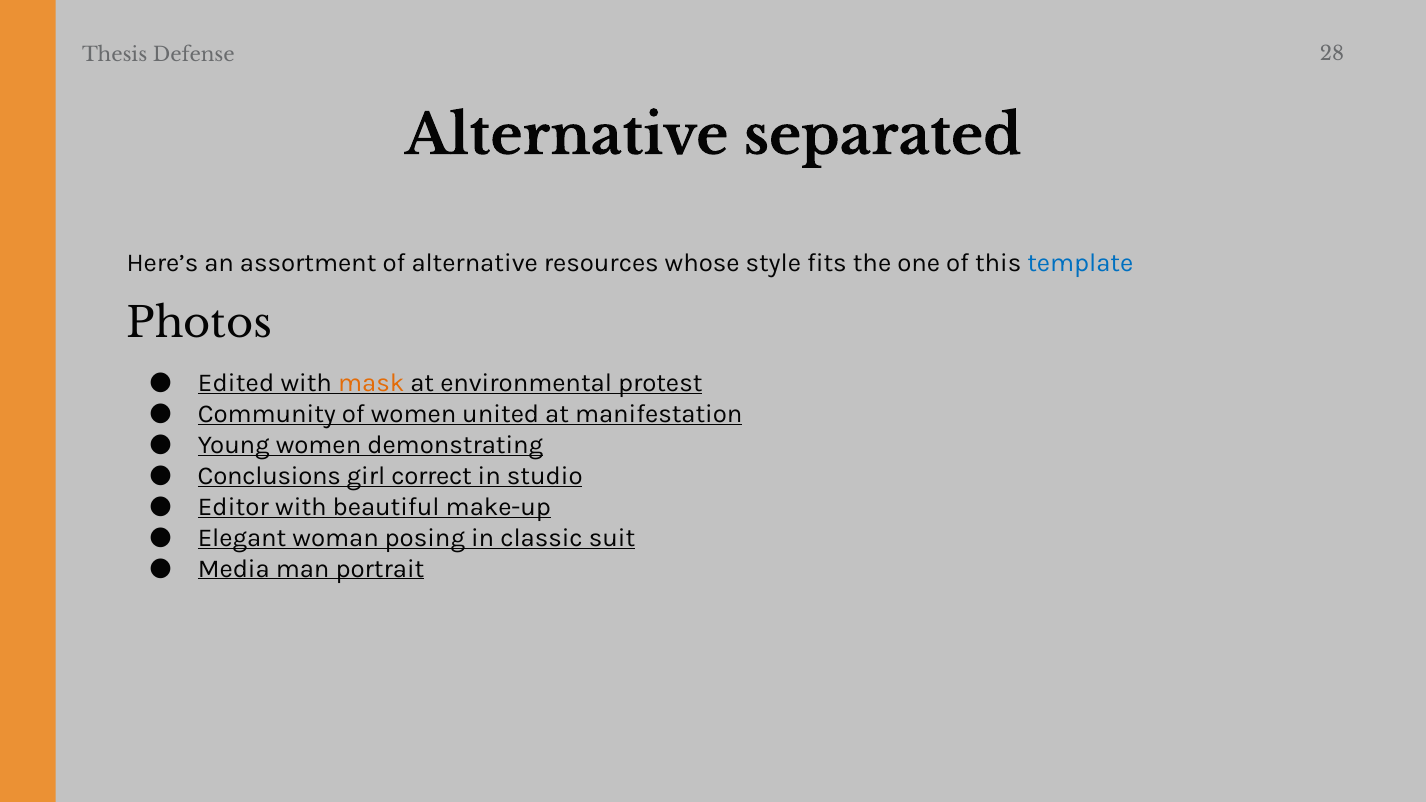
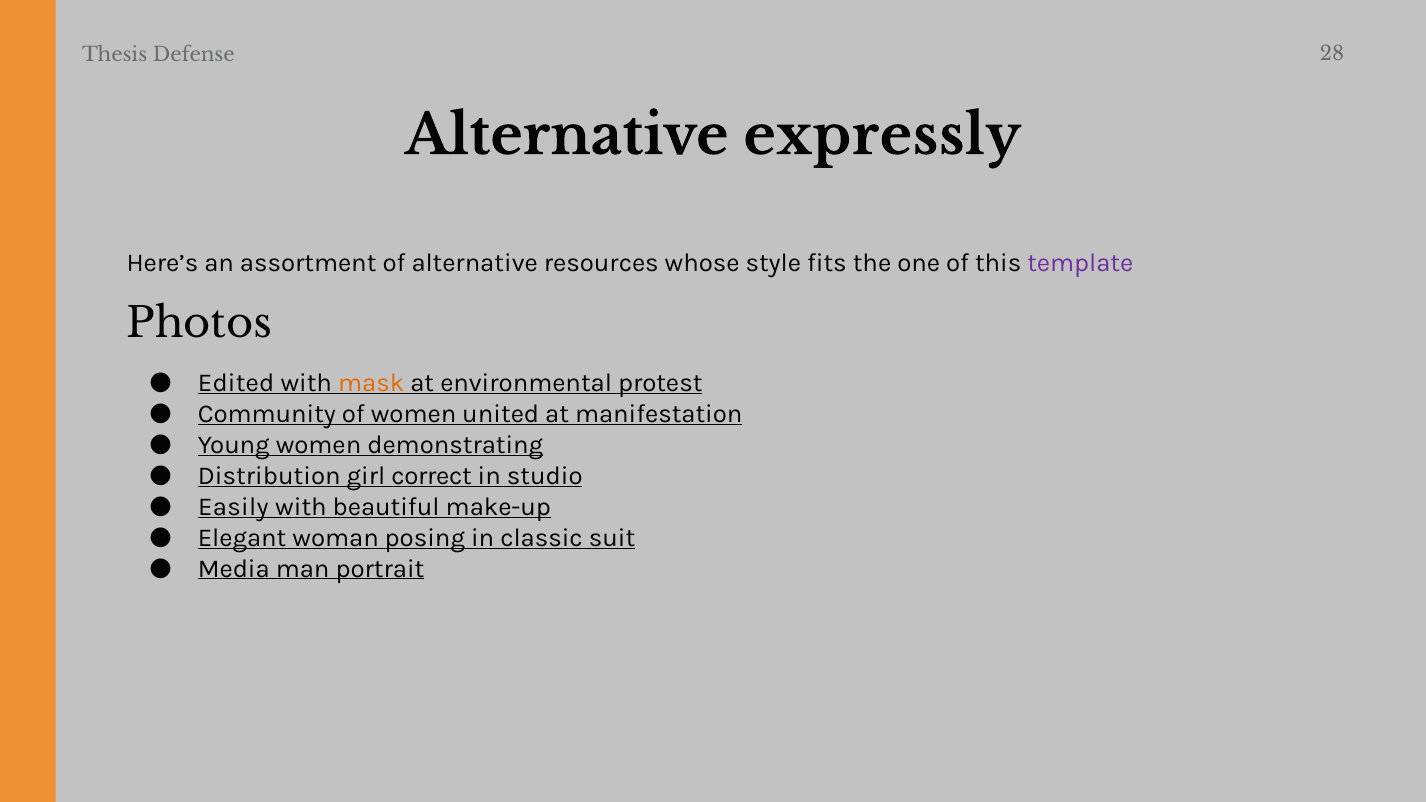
separated: separated -> expressly
template colour: blue -> purple
Conclusions: Conclusions -> Distribution
Editor: Editor -> Easily
